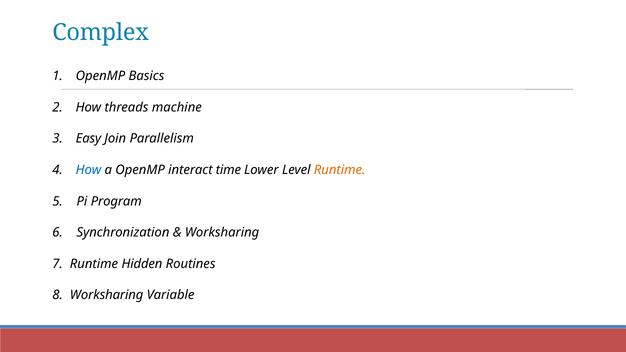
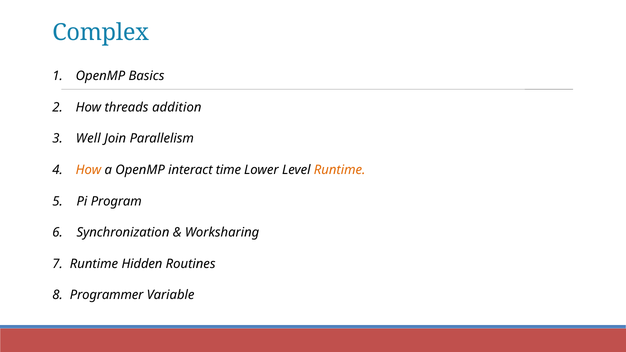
machine: machine -> addition
Easy: Easy -> Well
How at (88, 170) colour: blue -> orange
Worksharing at (107, 295): Worksharing -> Programmer
